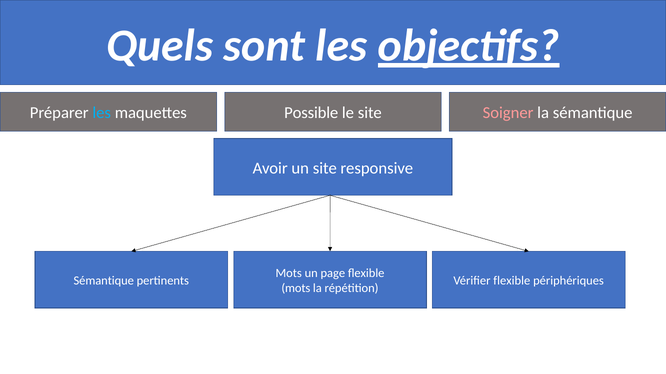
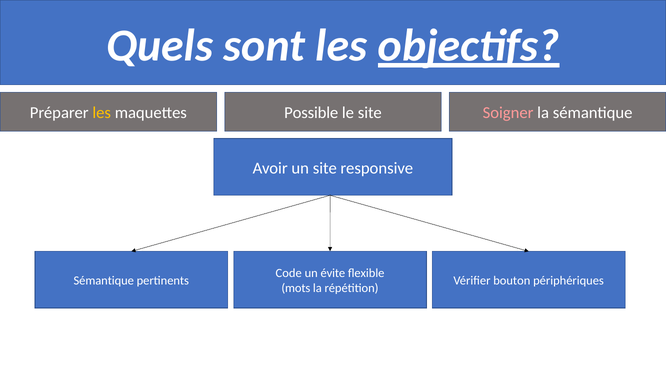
les at (102, 113) colour: light blue -> yellow
Mots at (289, 273): Mots -> Code
page: page -> évite
Vérifier flexible: flexible -> bouton
